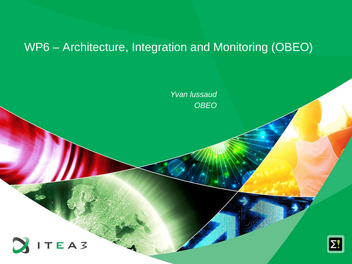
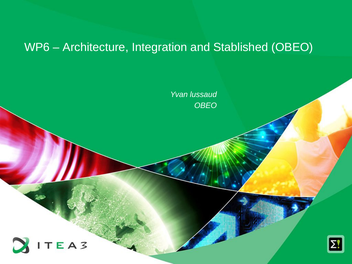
Monitoring: Monitoring -> Stablished
